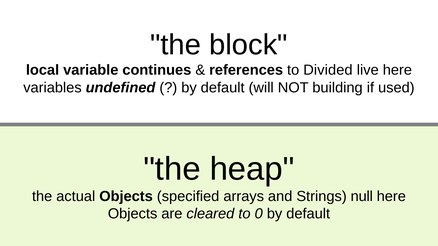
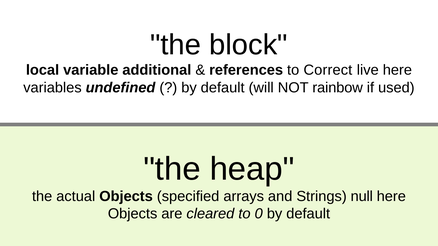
continues: continues -> additional
Divided: Divided -> Correct
building: building -> rainbow
